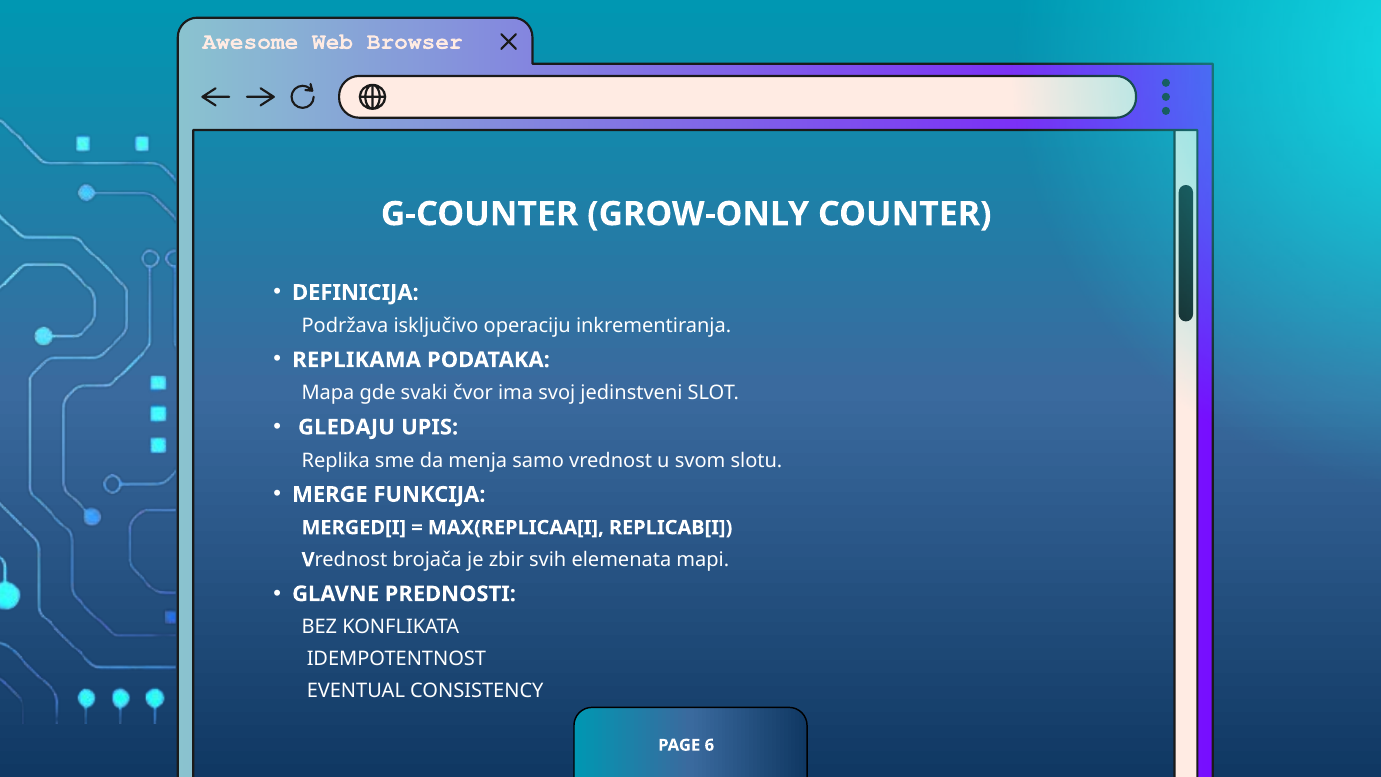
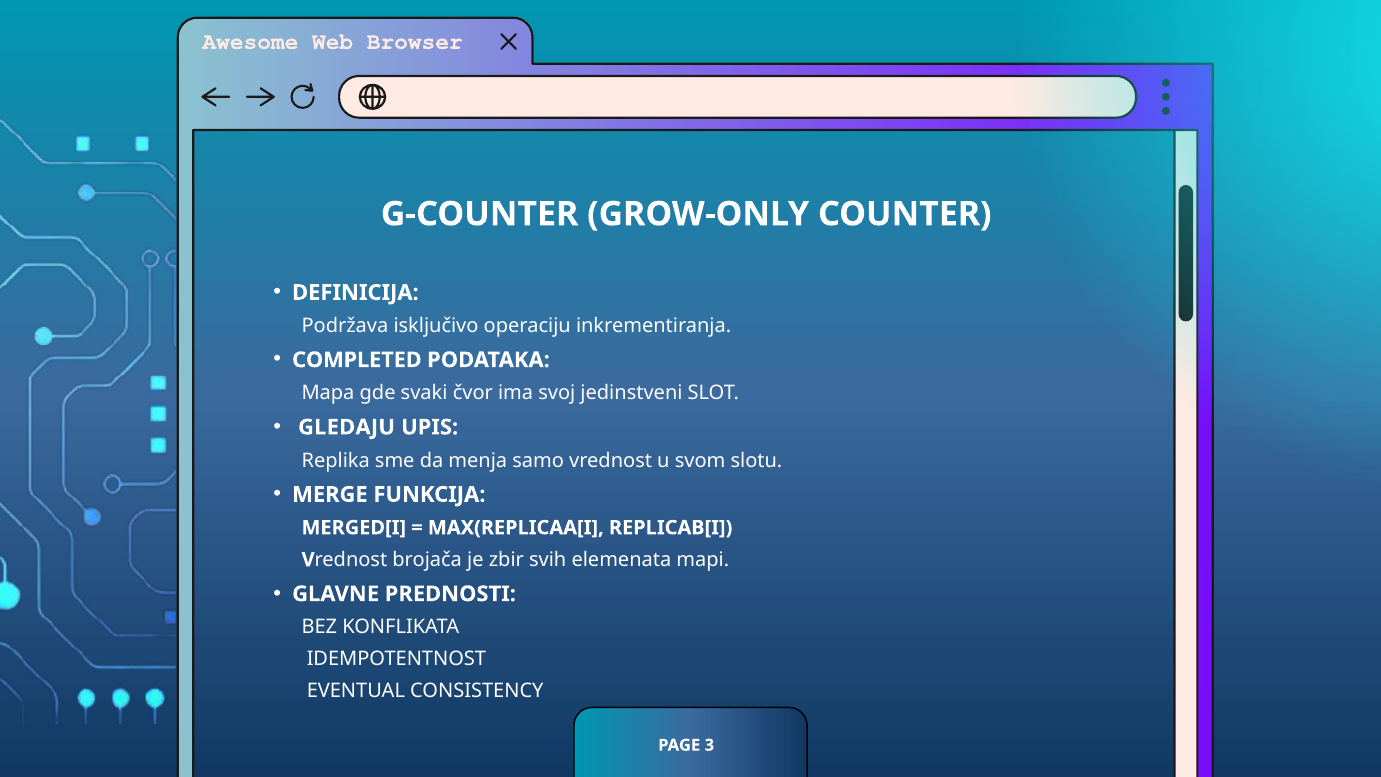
REPLIKAMA: REPLIKAMA -> COMPLETED
6: 6 -> 3
